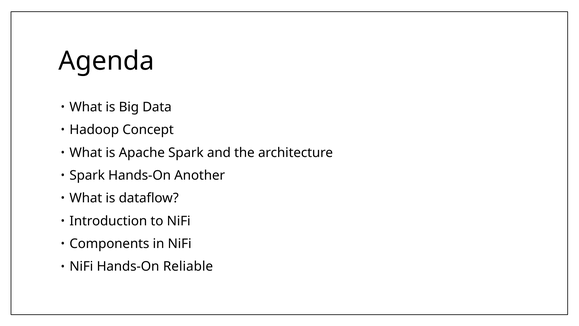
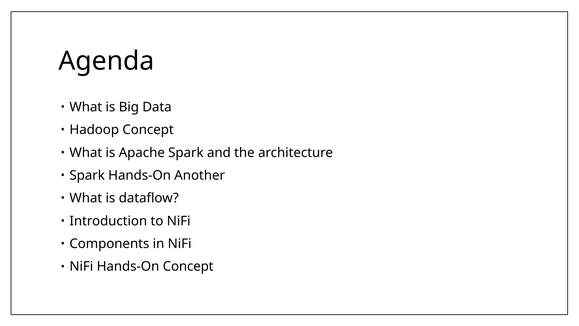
Hands-On Reliable: Reliable -> Concept
